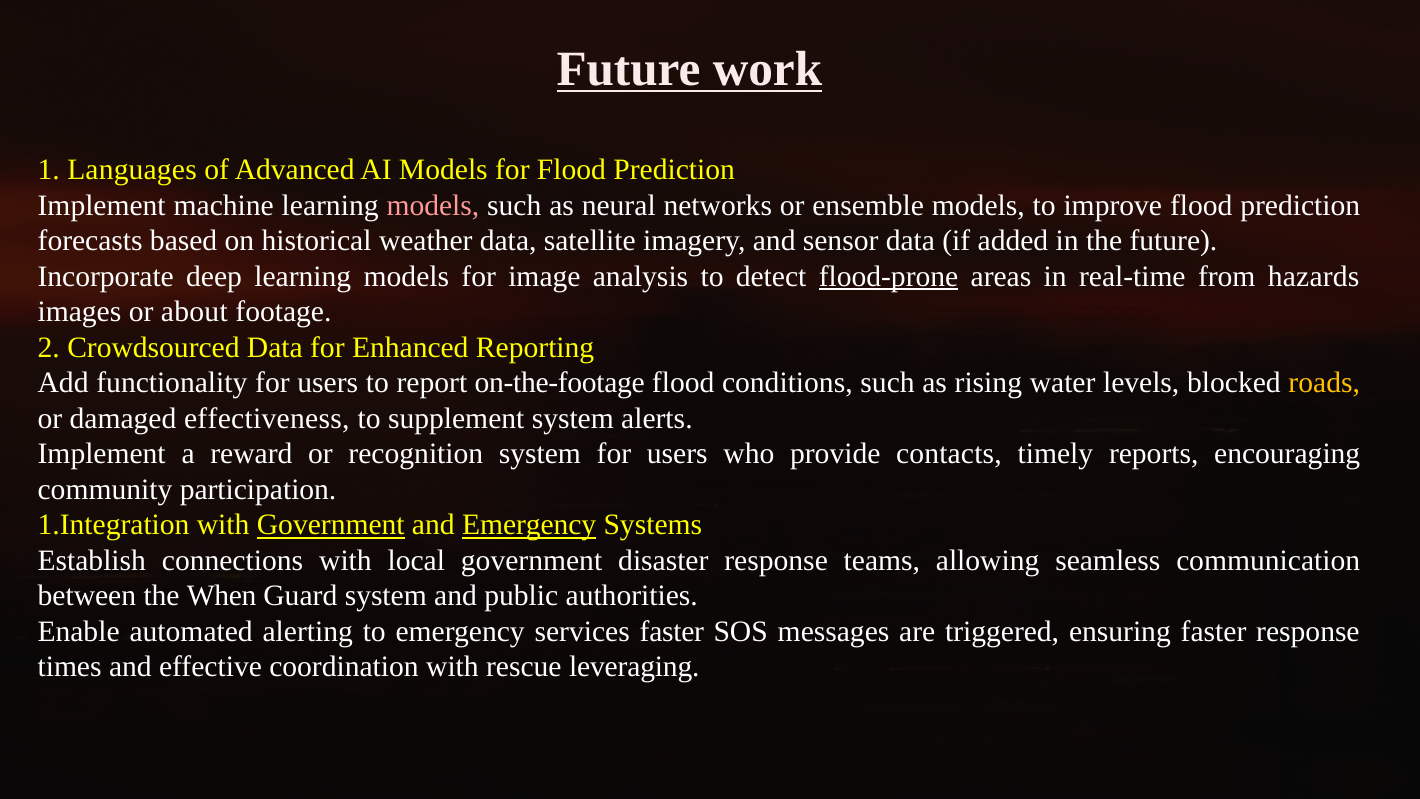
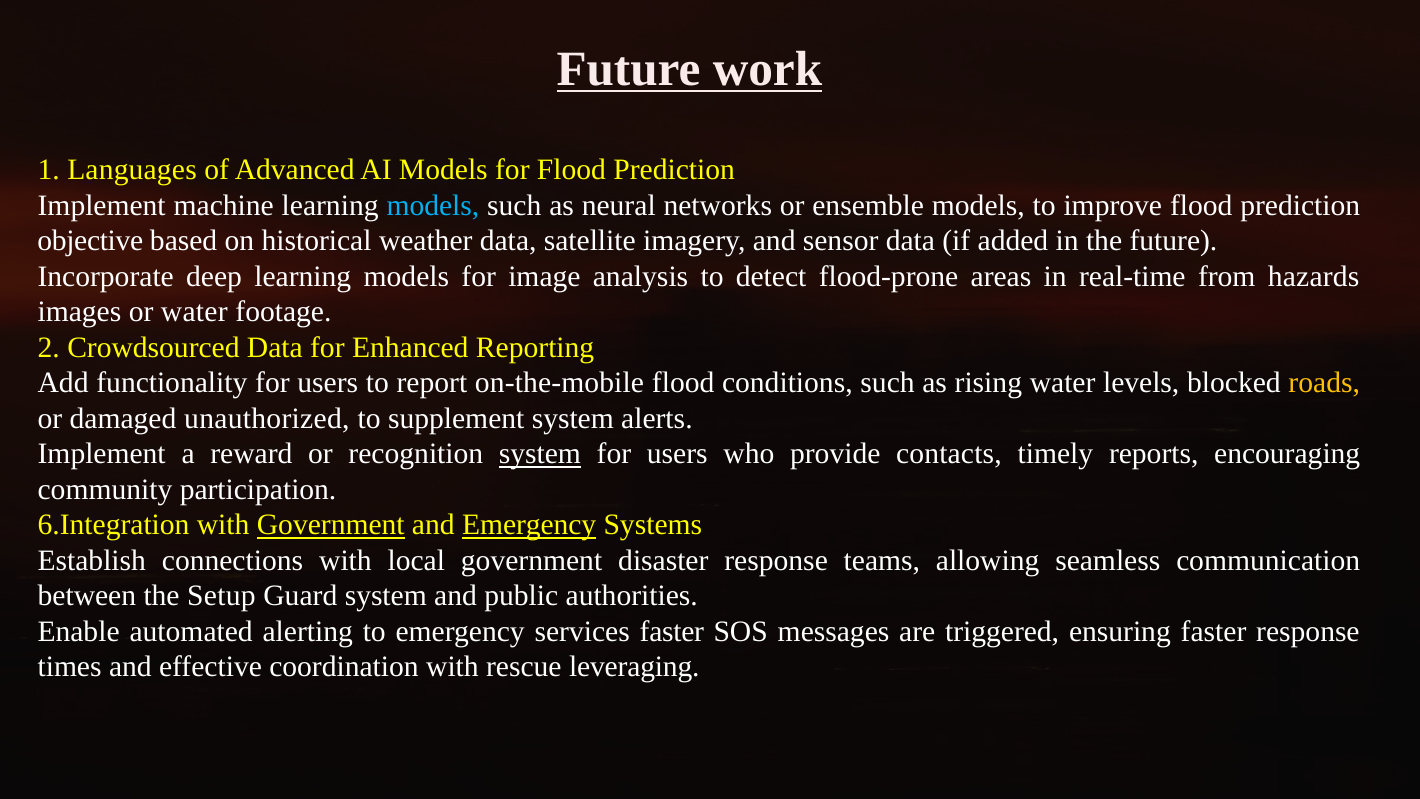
models at (433, 205) colour: pink -> light blue
forecasts: forecasts -> objective
flood-prone underline: present -> none
or about: about -> water
on-the-footage: on-the-footage -> on-the-mobile
effectiveness: effectiveness -> unauthorized
system at (540, 454) underline: none -> present
1.Integration: 1.Integration -> 6.Integration
When: When -> Setup
